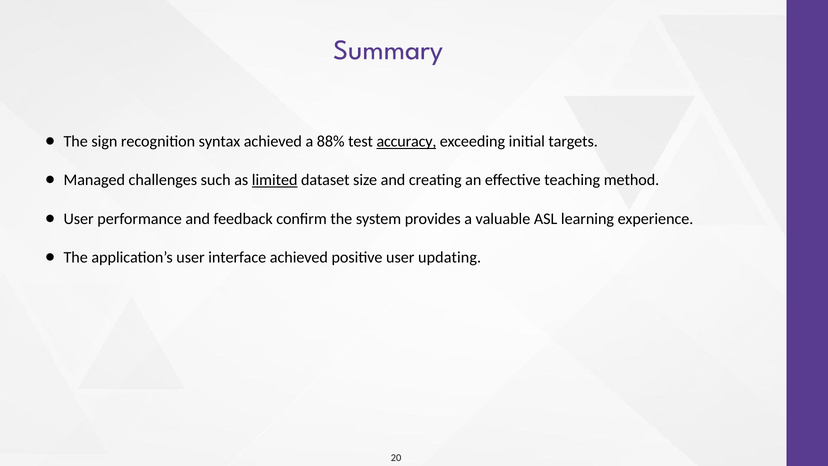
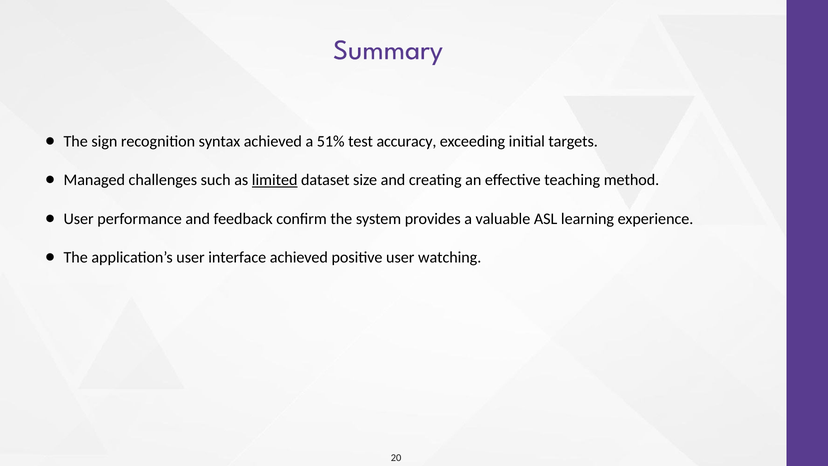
88%: 88% -> 51%
accuracy underline: present -> none
updating: updating -> watching
